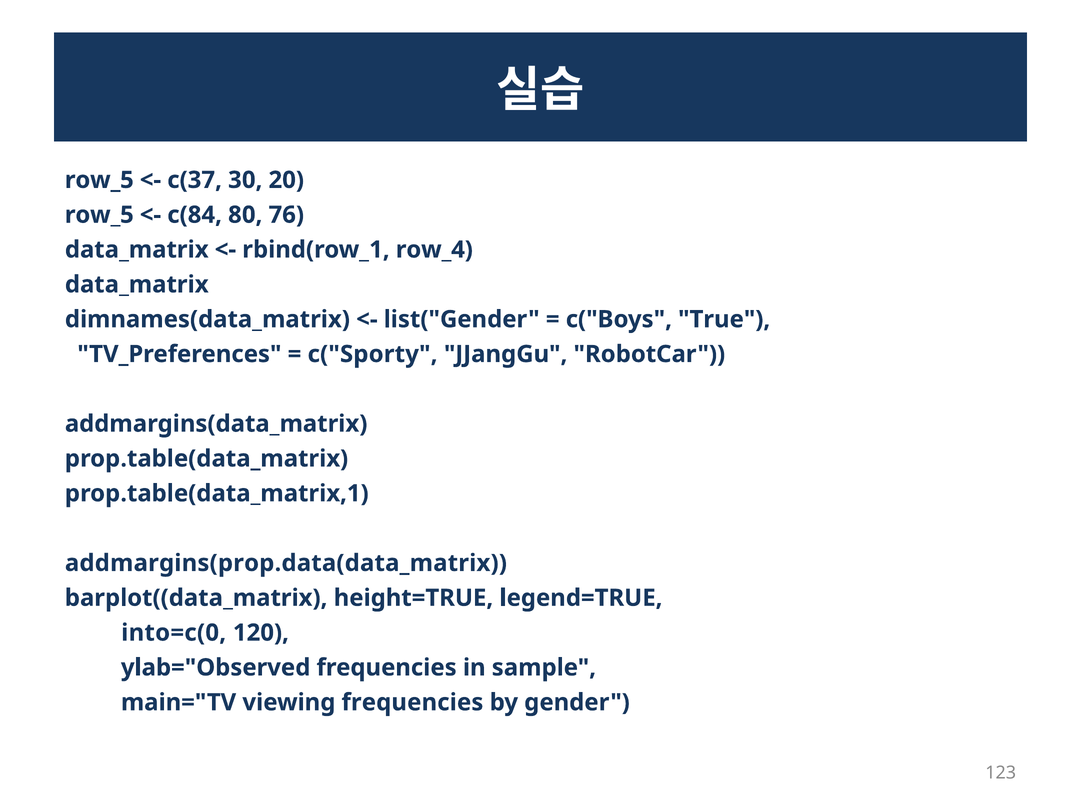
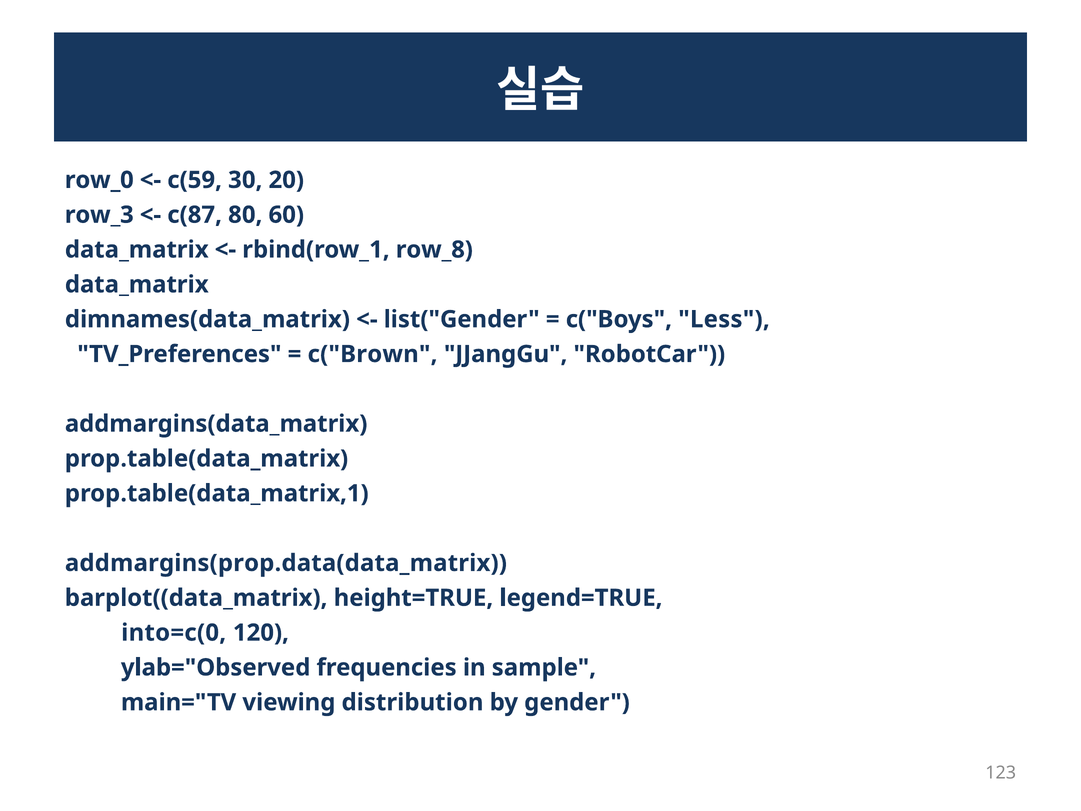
row_5 at (99, 180): row_5 -> row_0
c(37: c(37 -> c(59
row_5 at (99, 215): row_5 -> row_3
c(84: c(84 -> c(87
76: 76 -> 60
row_4: row_4 -> row_8
True: True -> Less
c("Sporty: c("Sporty -> c("Brown
viewing frequencies: frequencies -> distribution
